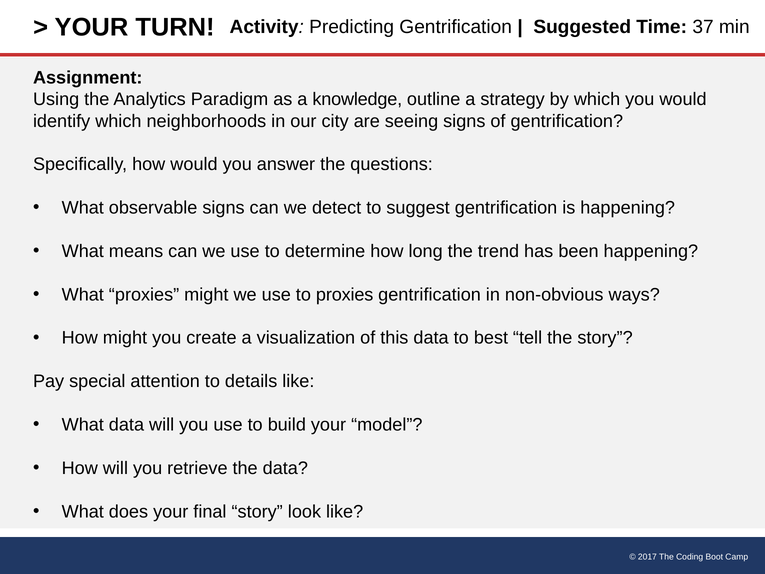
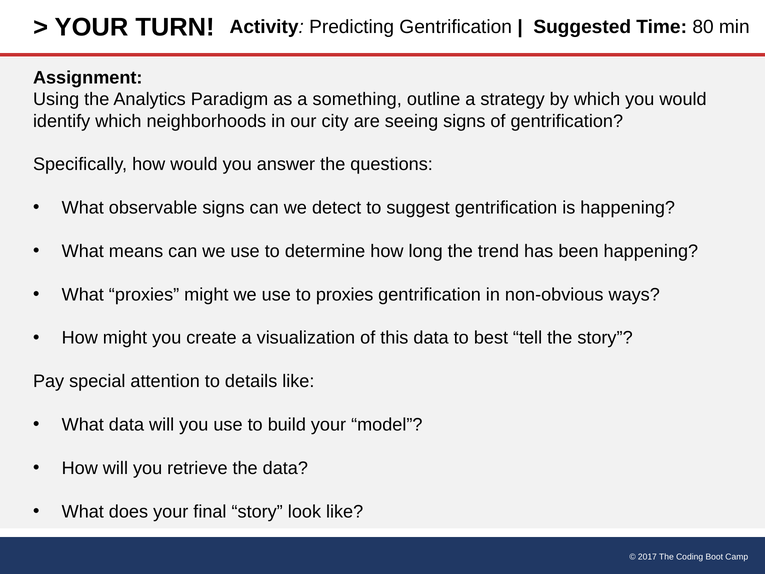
37: 37 -> 80
knowledge: knowledge -> something
